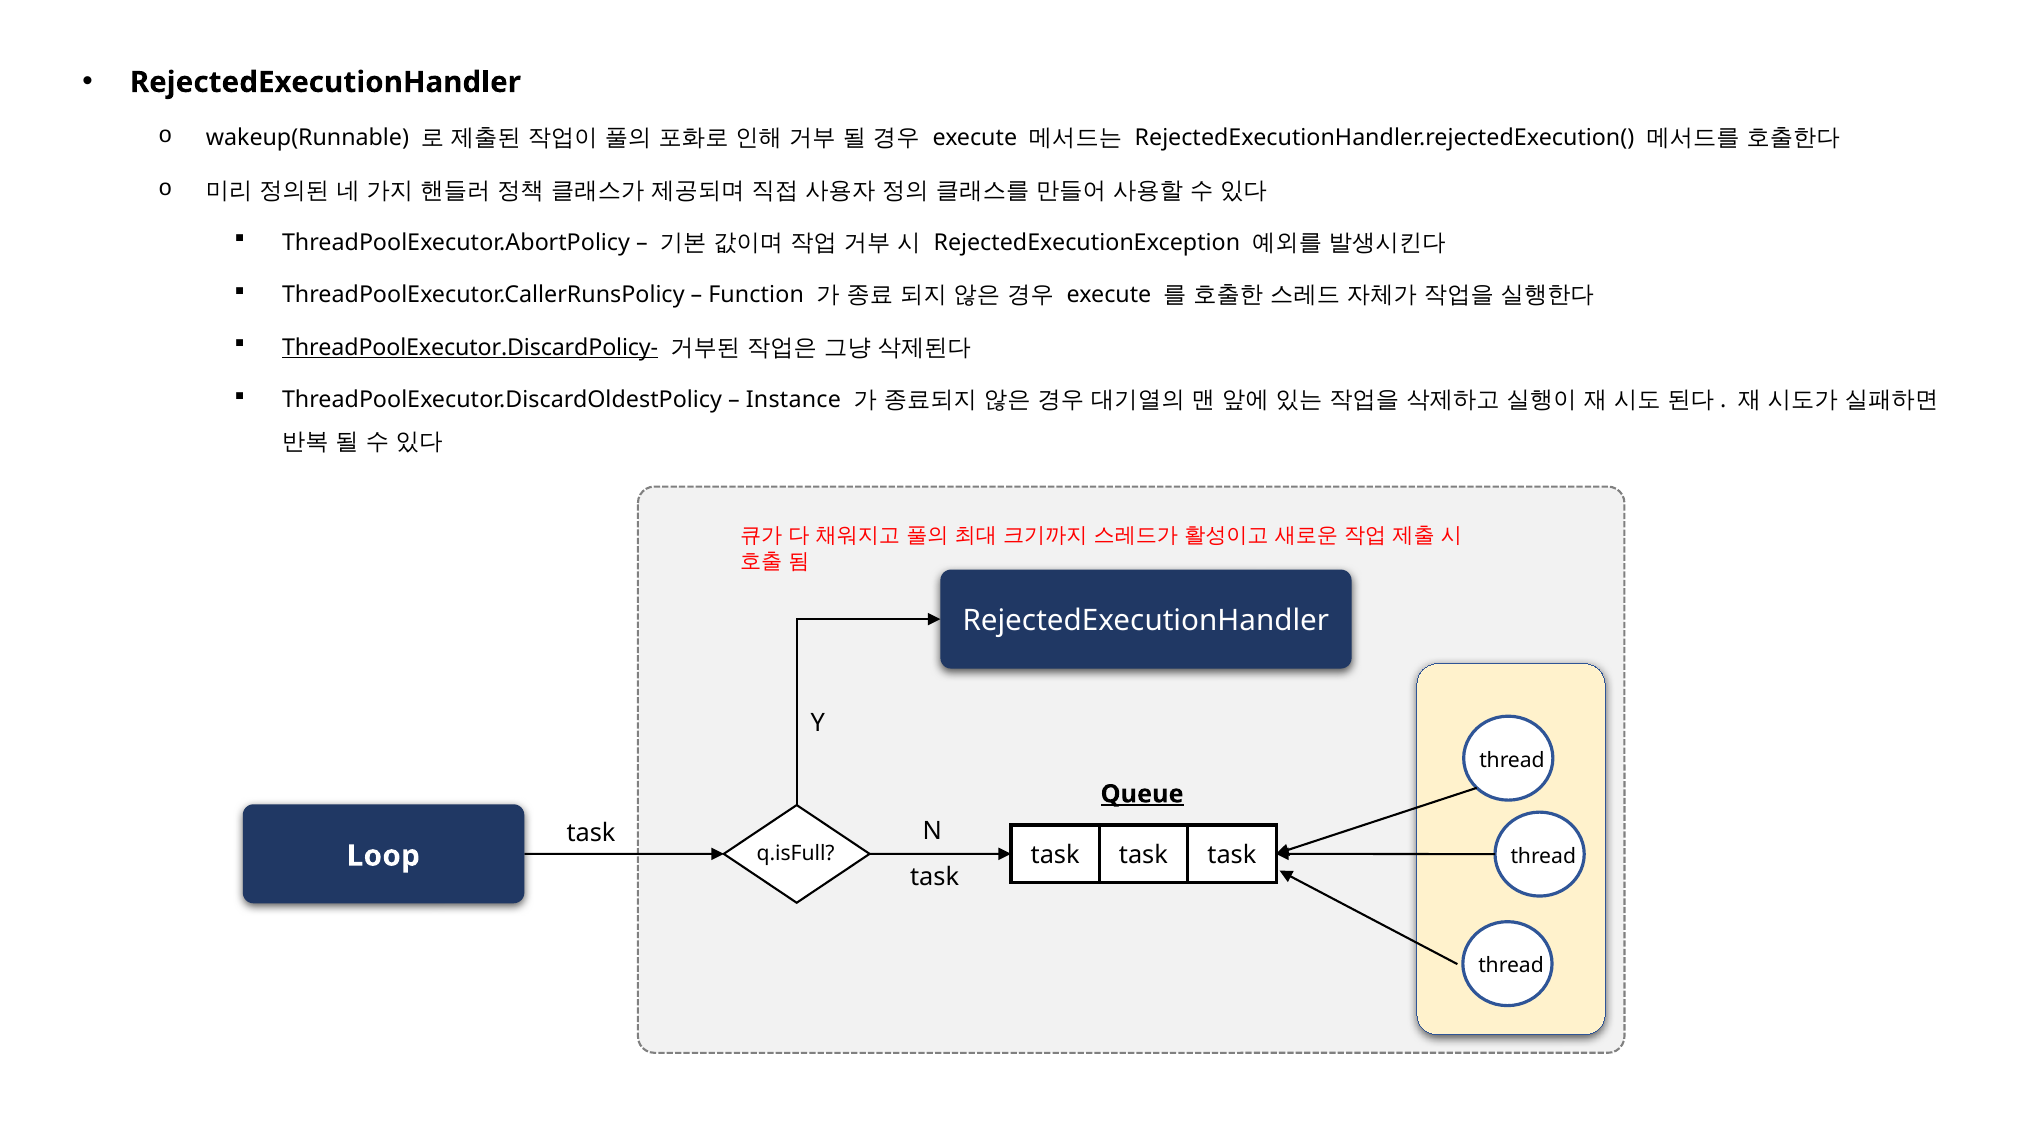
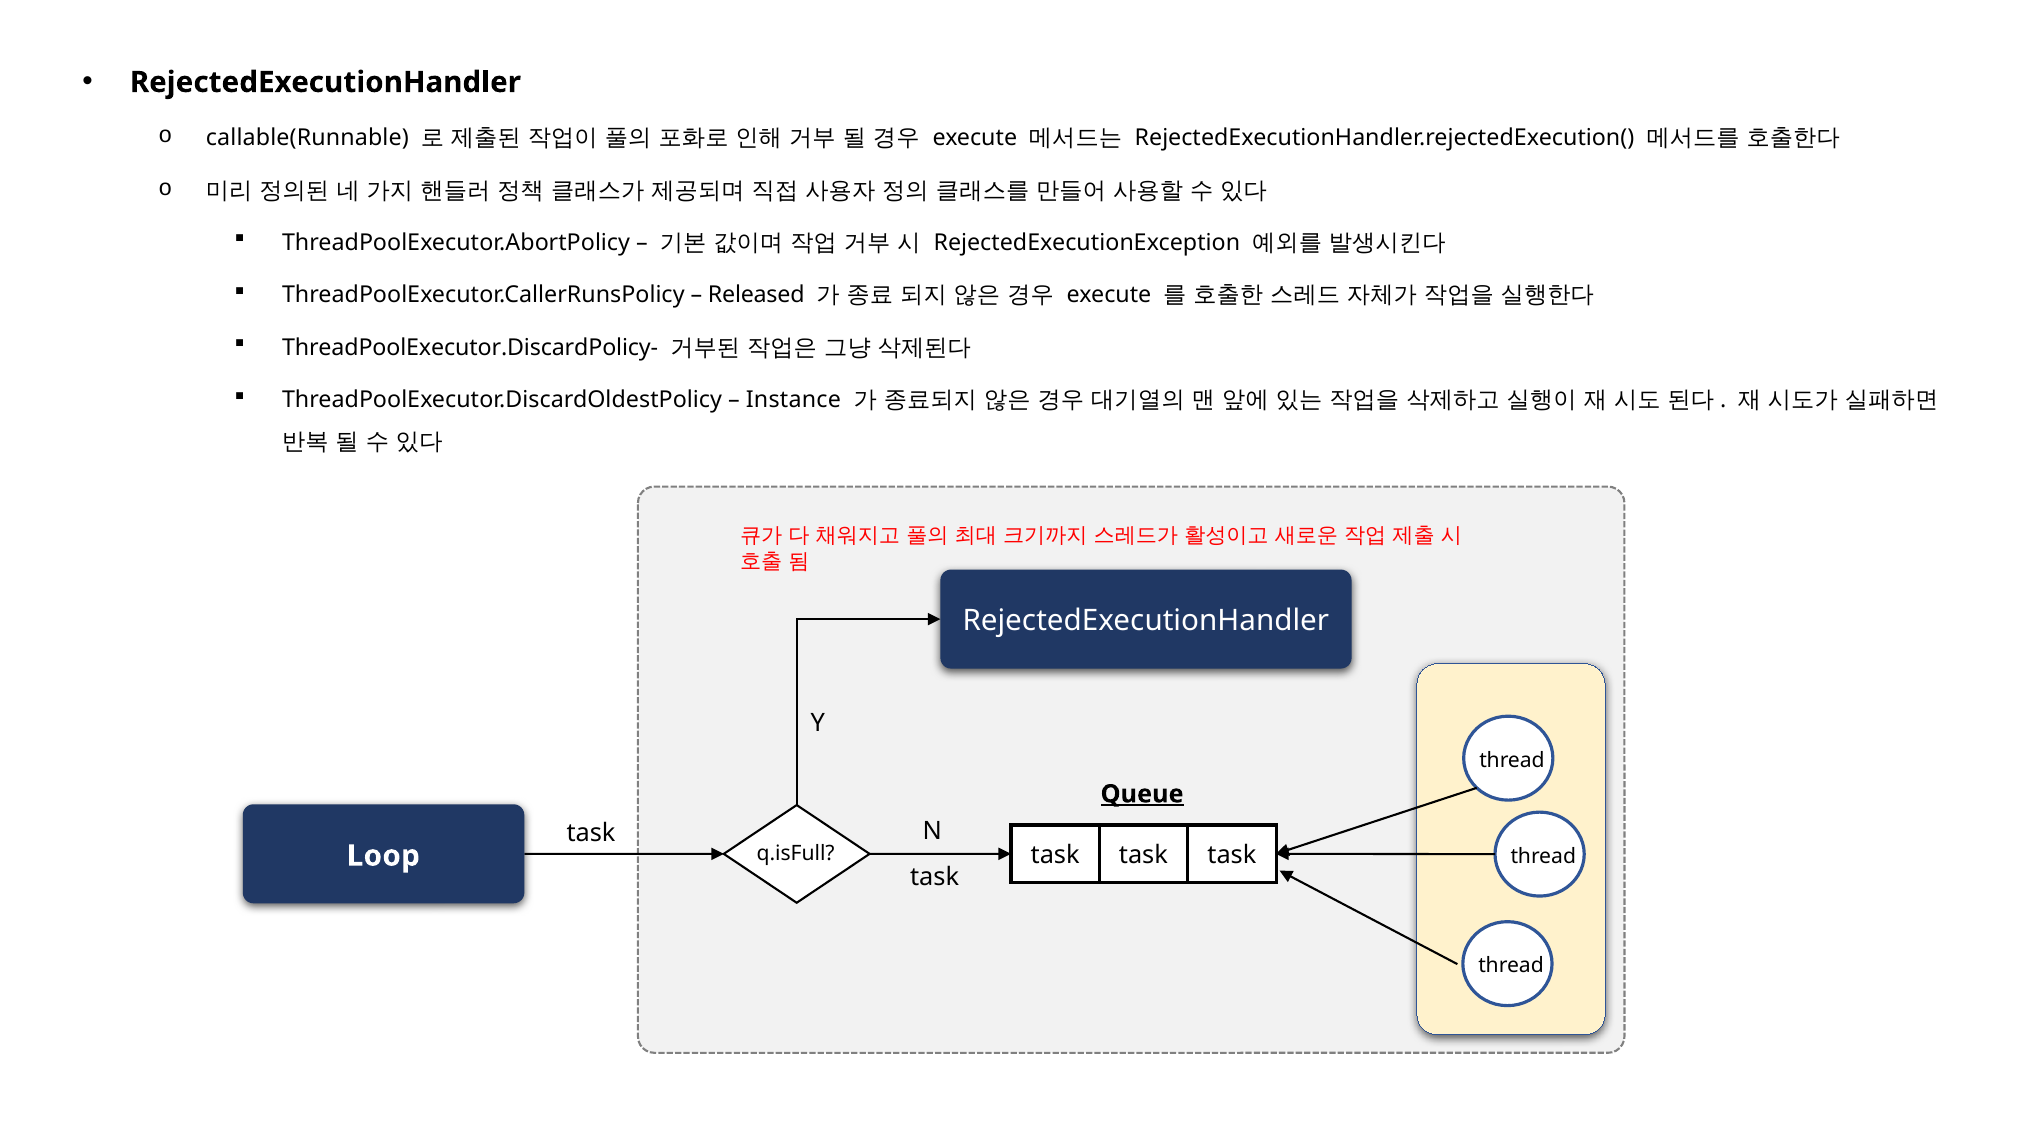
wakeup(Runnable: wakeup(Runnable -> callable(Runnable
Function: Function -> Released
ThreadPoolExecutor.DiscardPolicy- underline: present -> none
